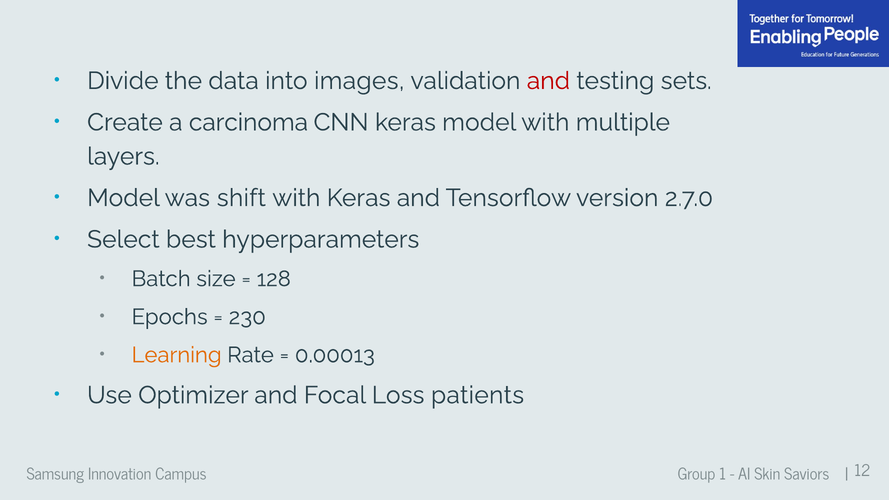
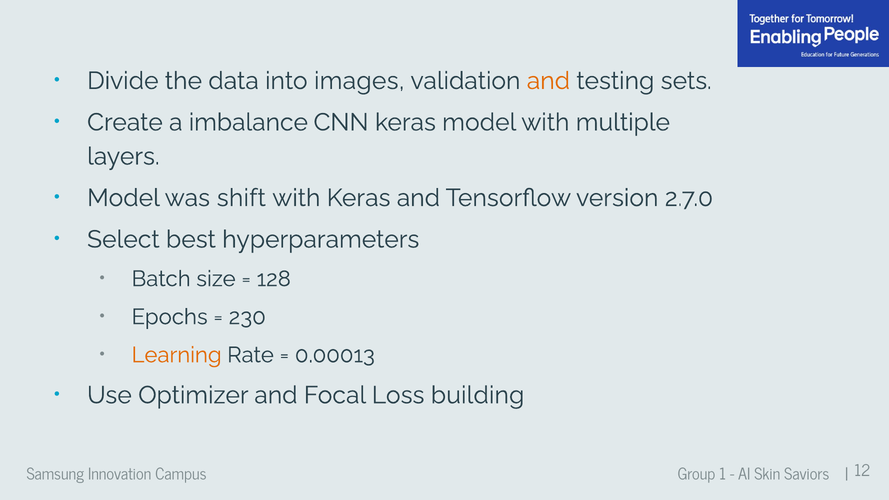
and at (548, 81) colour: red -> orange
carcinoma: carcinoma -> imbalance
patients: patients -> building
